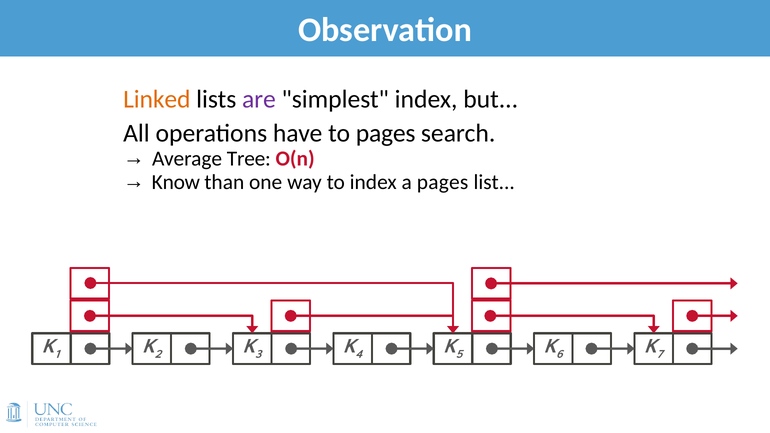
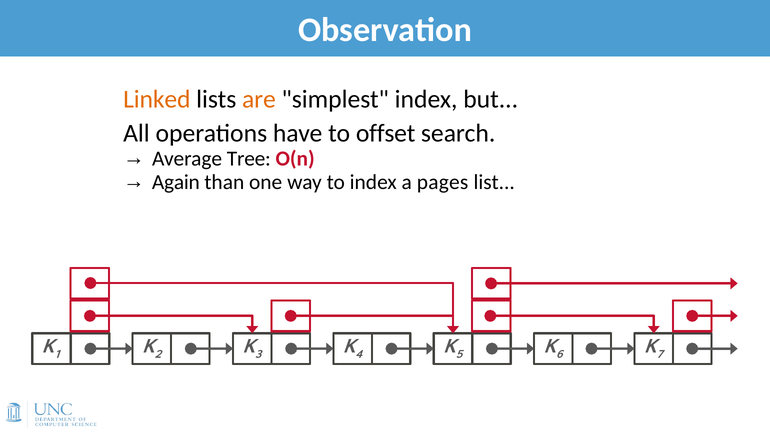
are colour: purple -> orange
to pages: pages -> offset
Know: Know -> Again
